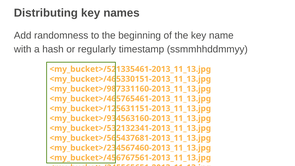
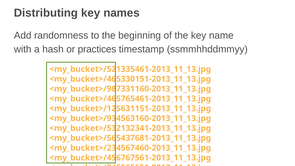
regularly: regularly -> practices
